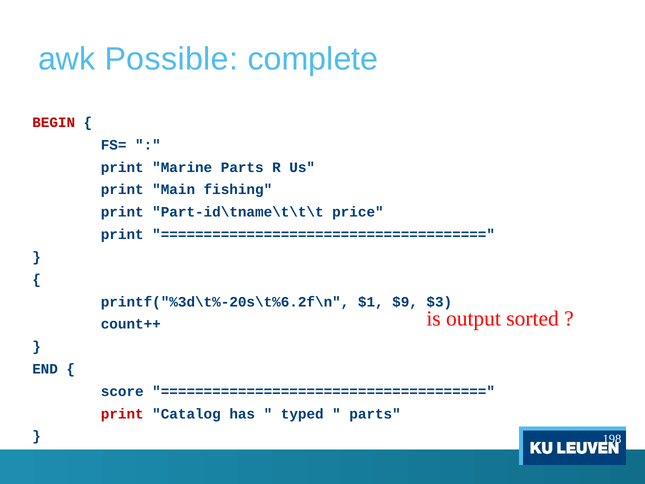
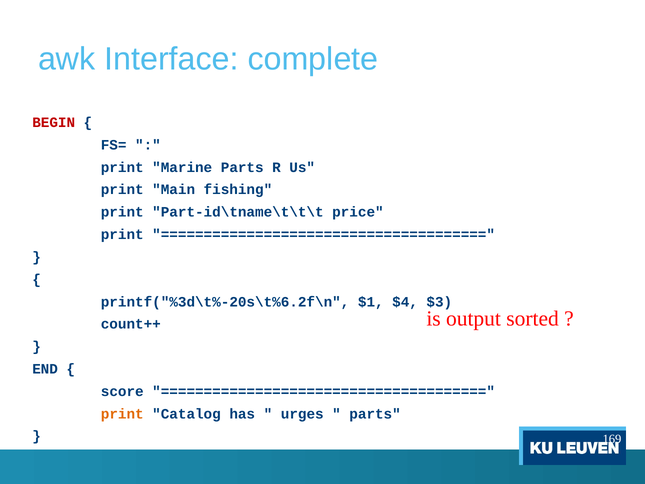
Possible: Possible -> Interface
$9: $9 -> $4
print at (122, 414) colour: red -> orange
typed: typed -> urges
198: 198 -> 169
